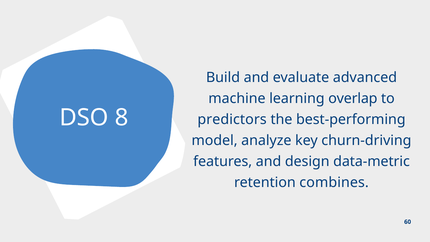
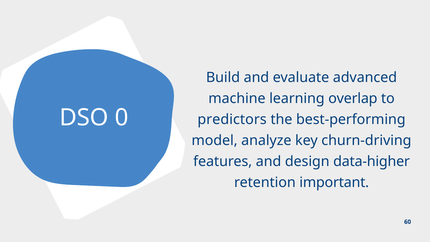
8: 8 -> 0
data-metric: data-metric -> data-higher
combines: combines -> important
